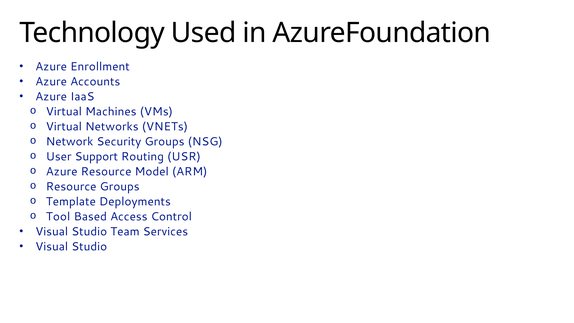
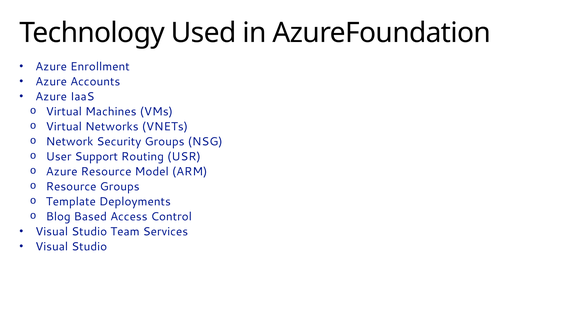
Tool: Tool -> Blog
